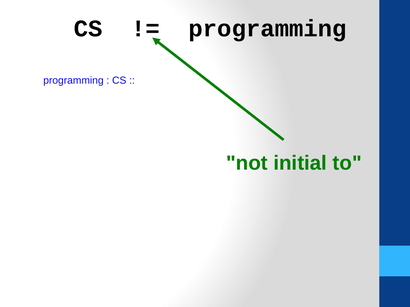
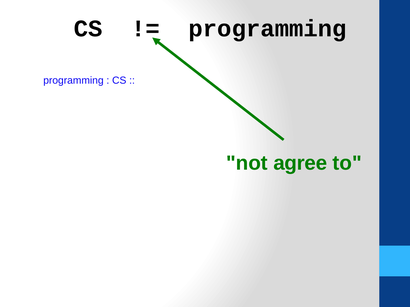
initial: initial -> agree
